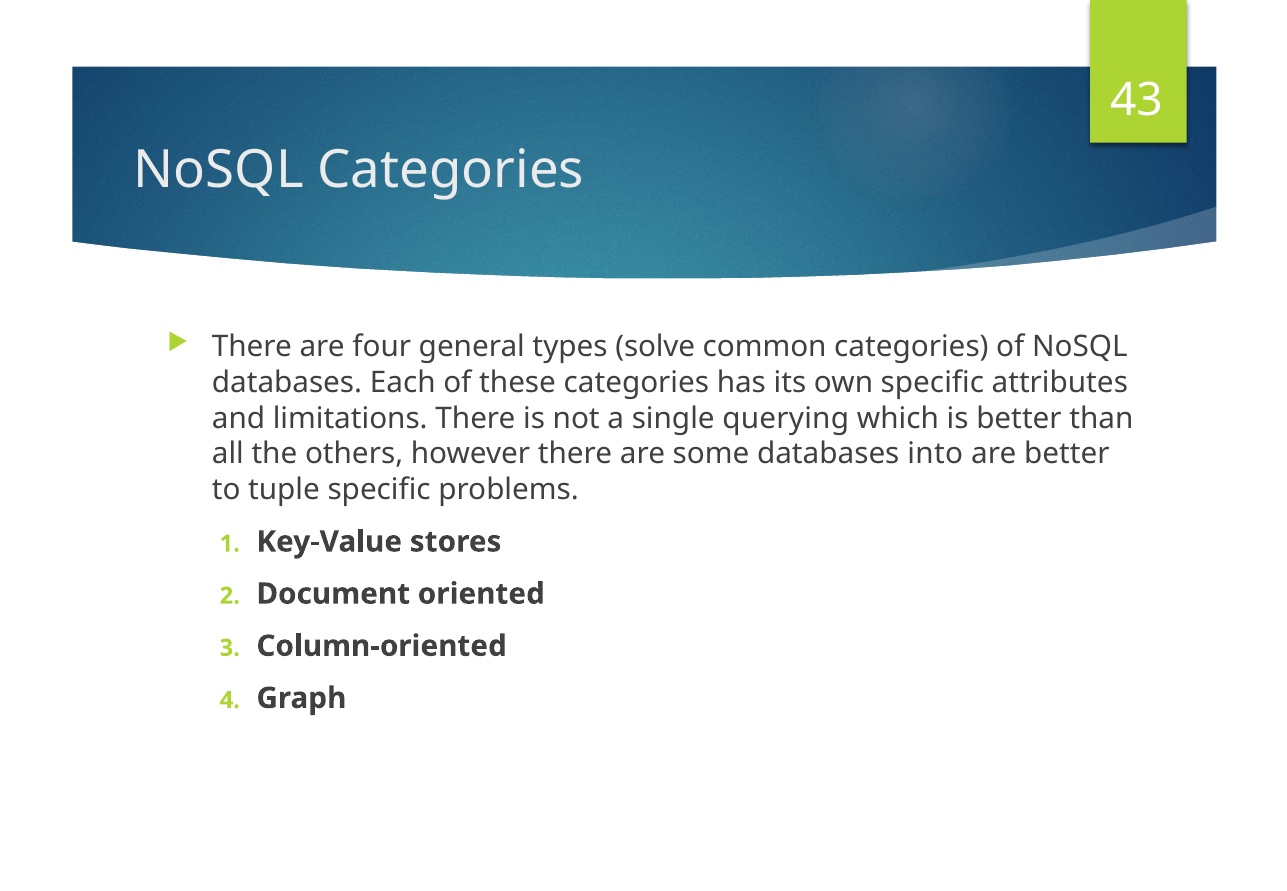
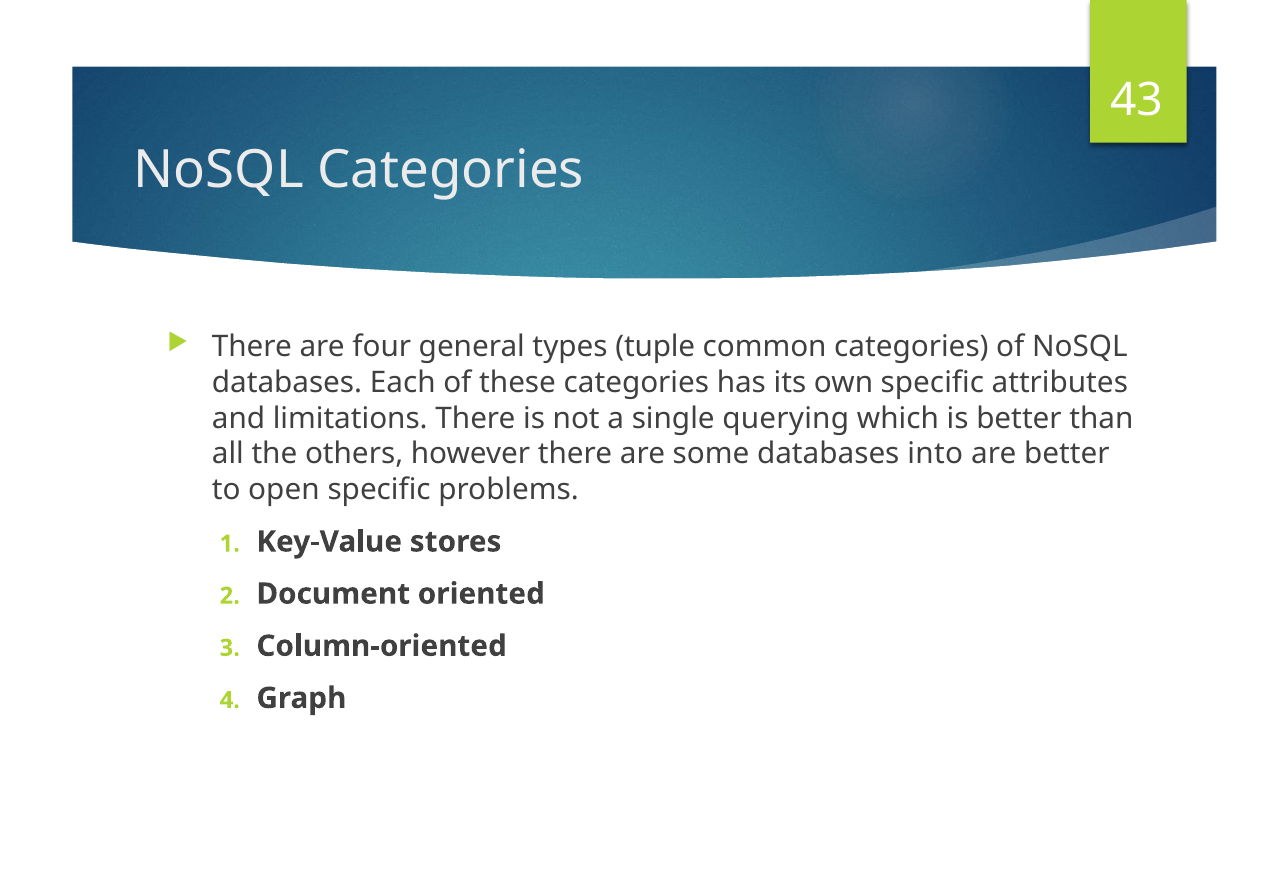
solve: solve -> tuple
tuple: tuple -> open
